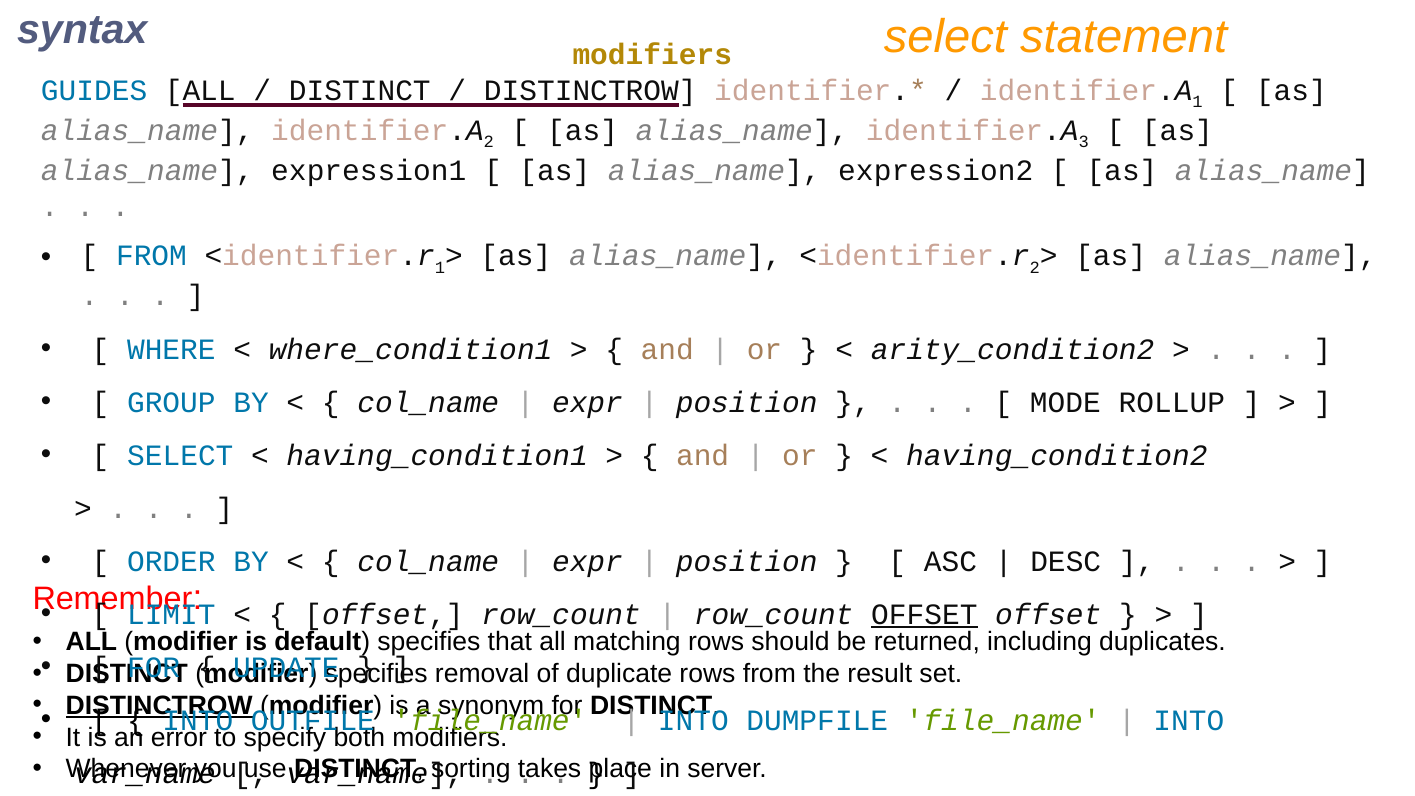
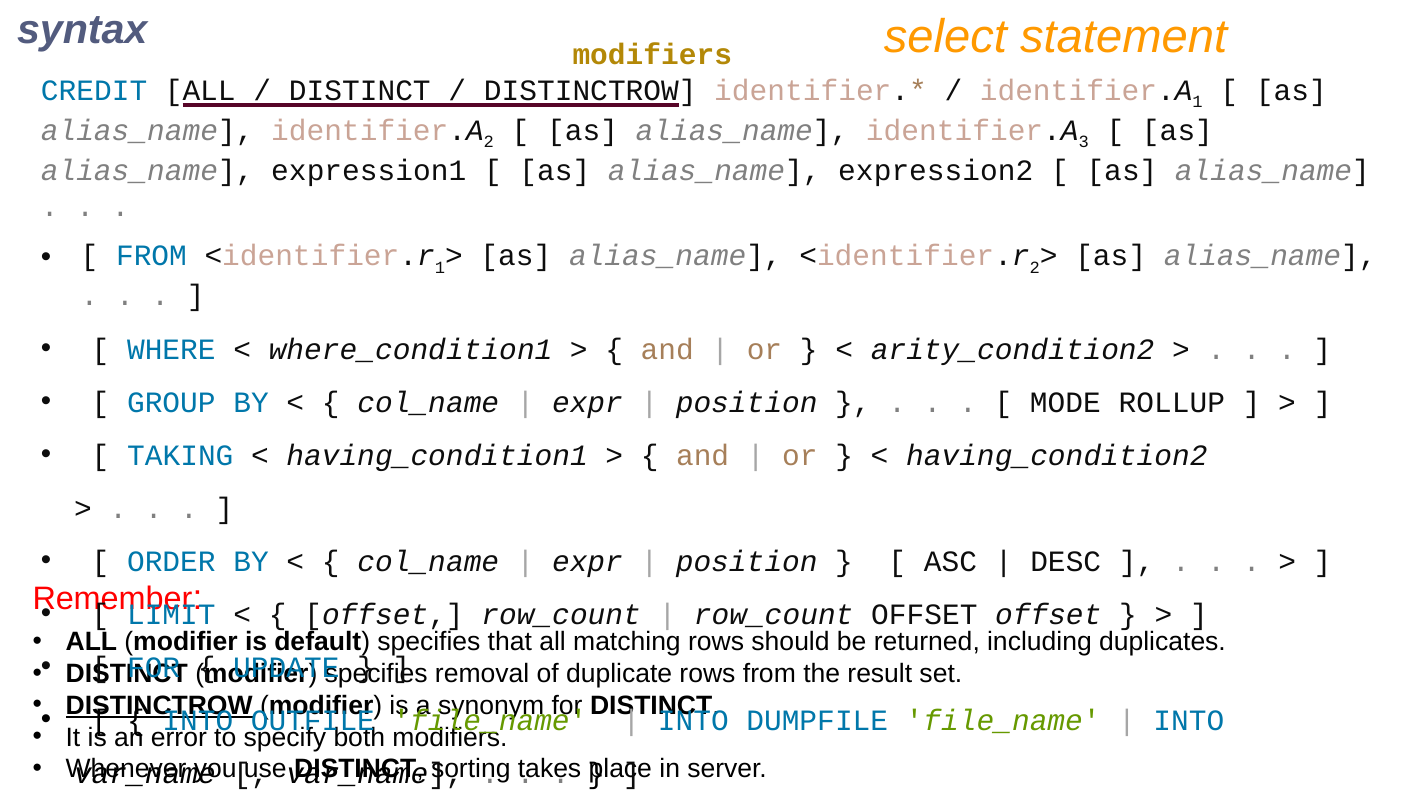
GUIDES: GUIDES -> CREDIT
SELECT at (180, 455): SELECT -> TAKING
OFFSET at (924, 615) underline: present -> none
